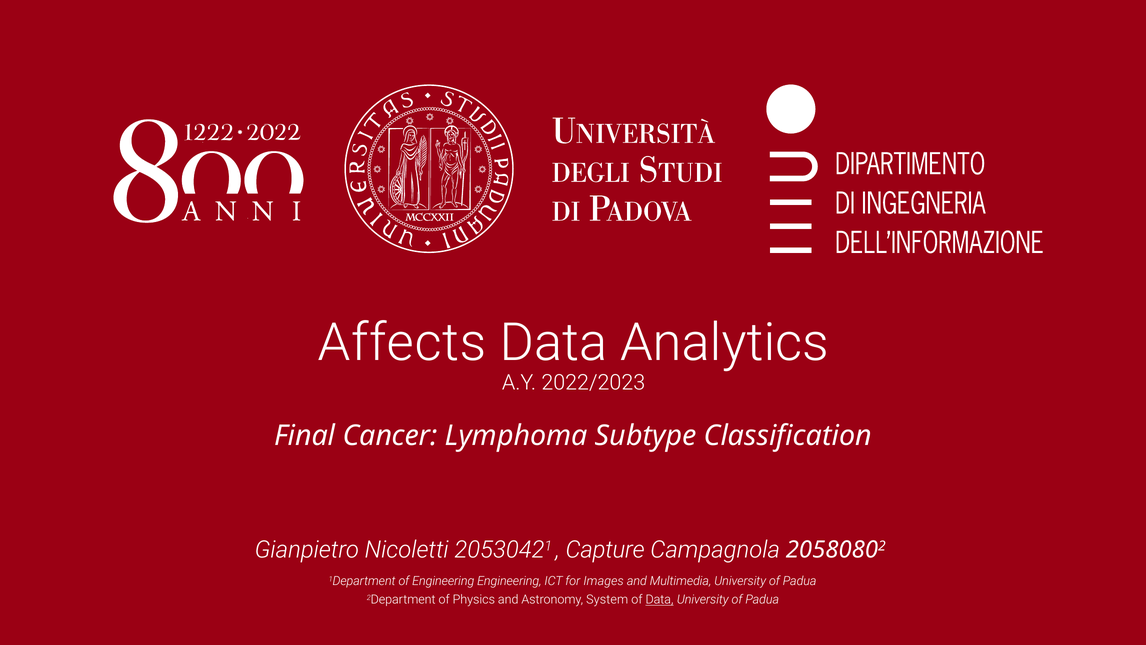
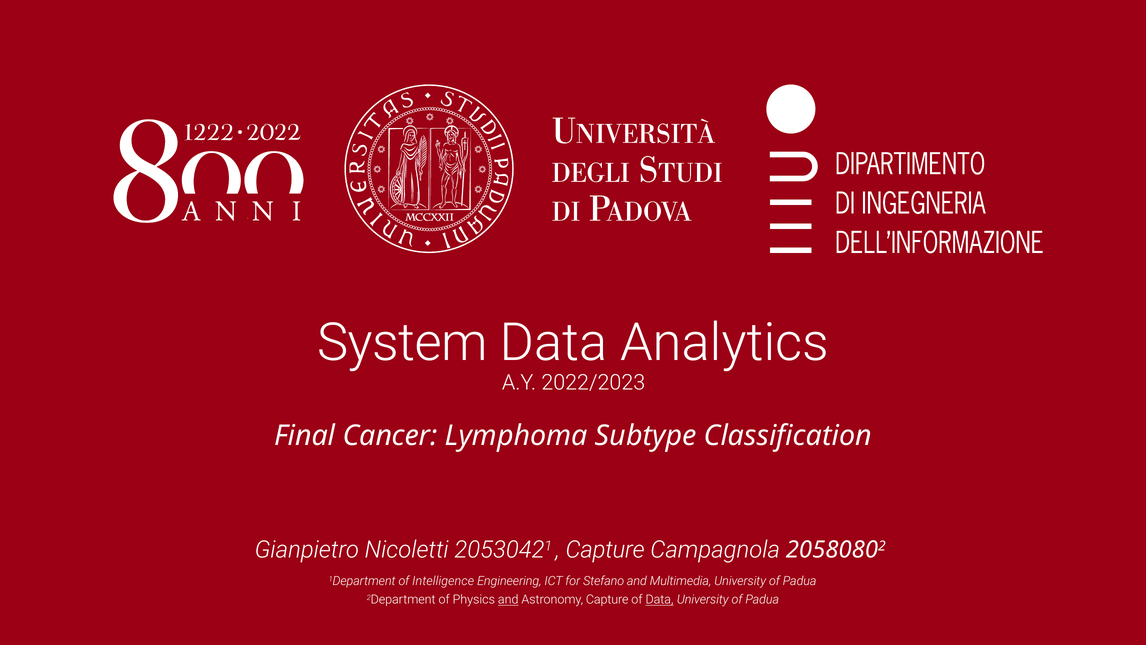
Affects: Affects -> System
of Engineering: Engineering -> Intelligence
Images: Images -> Stefano
and at (508, 599) underline: none -> present
Astronomy System: System -> Capture
